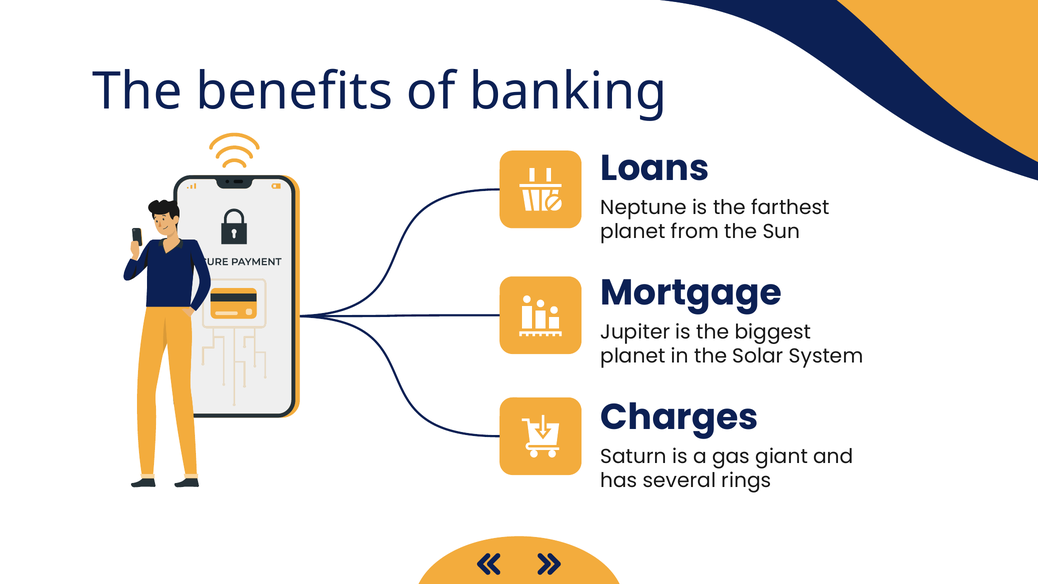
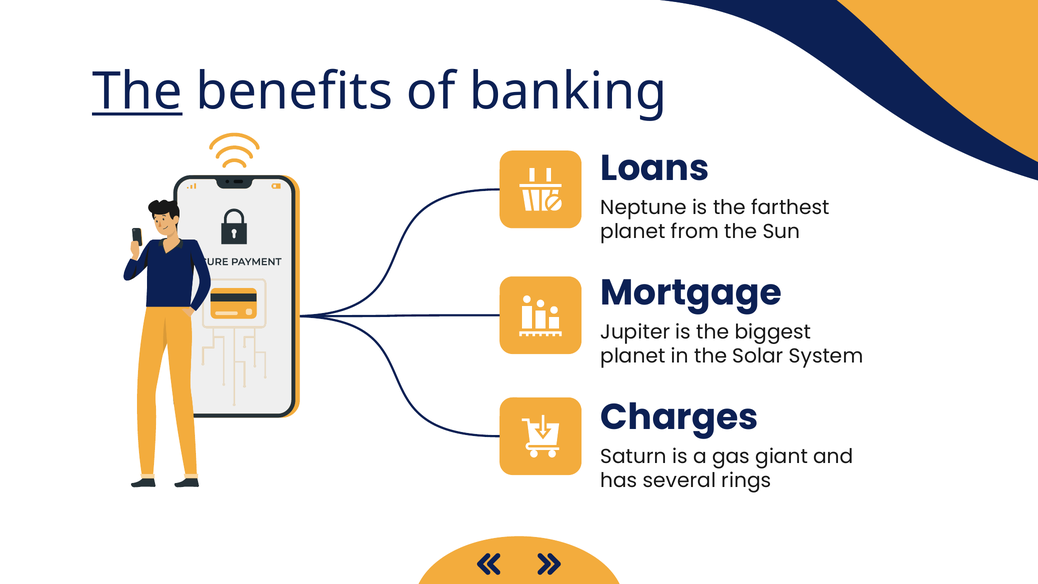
The at (137, 92) underline: none -> present
